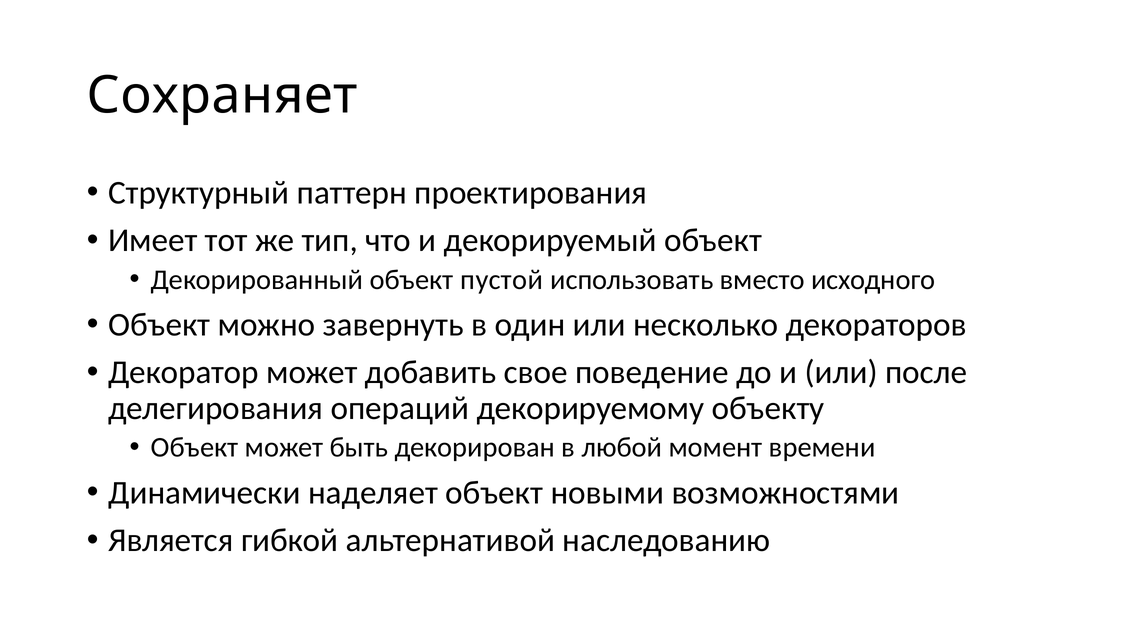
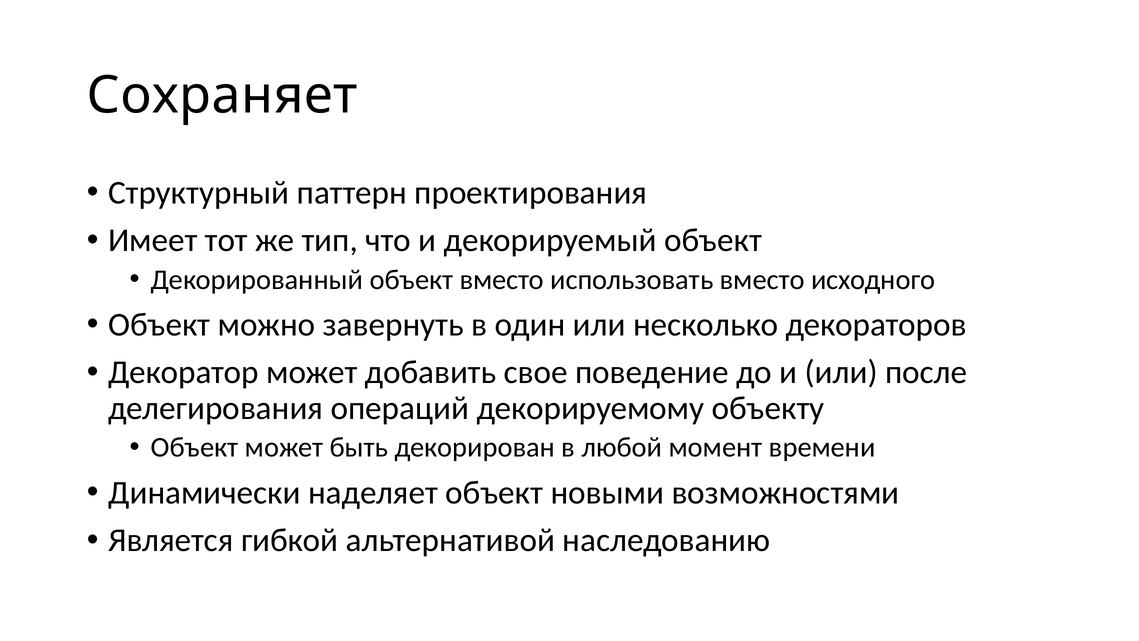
объект пустой: пустой -> вместо
